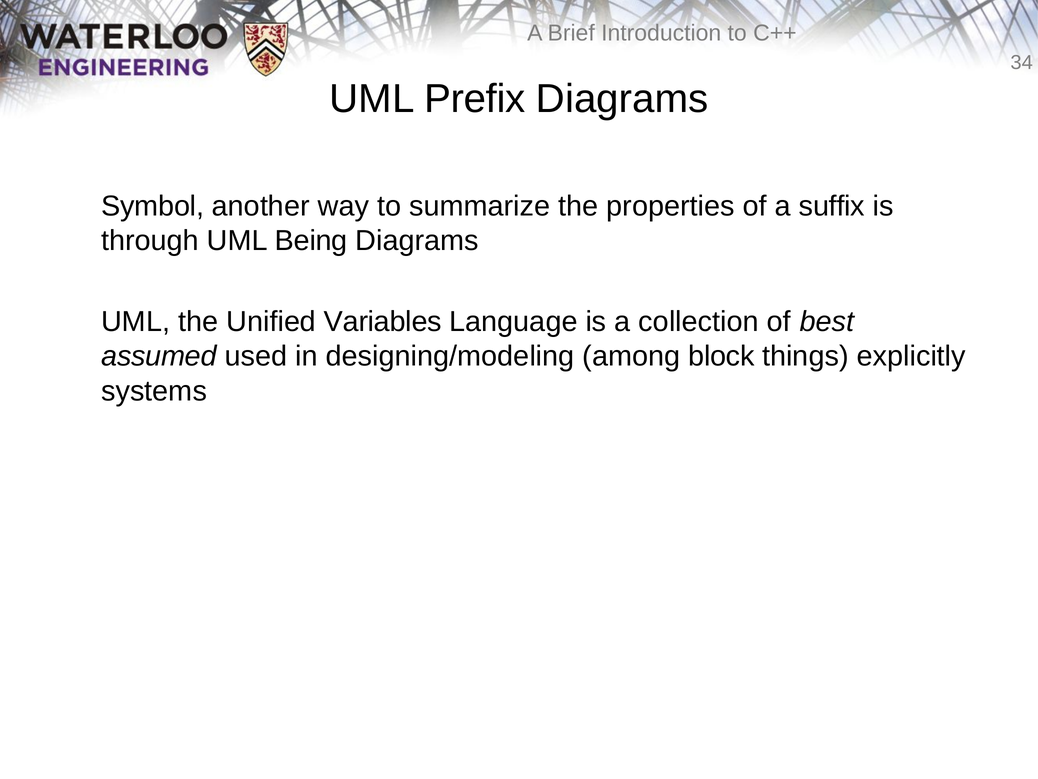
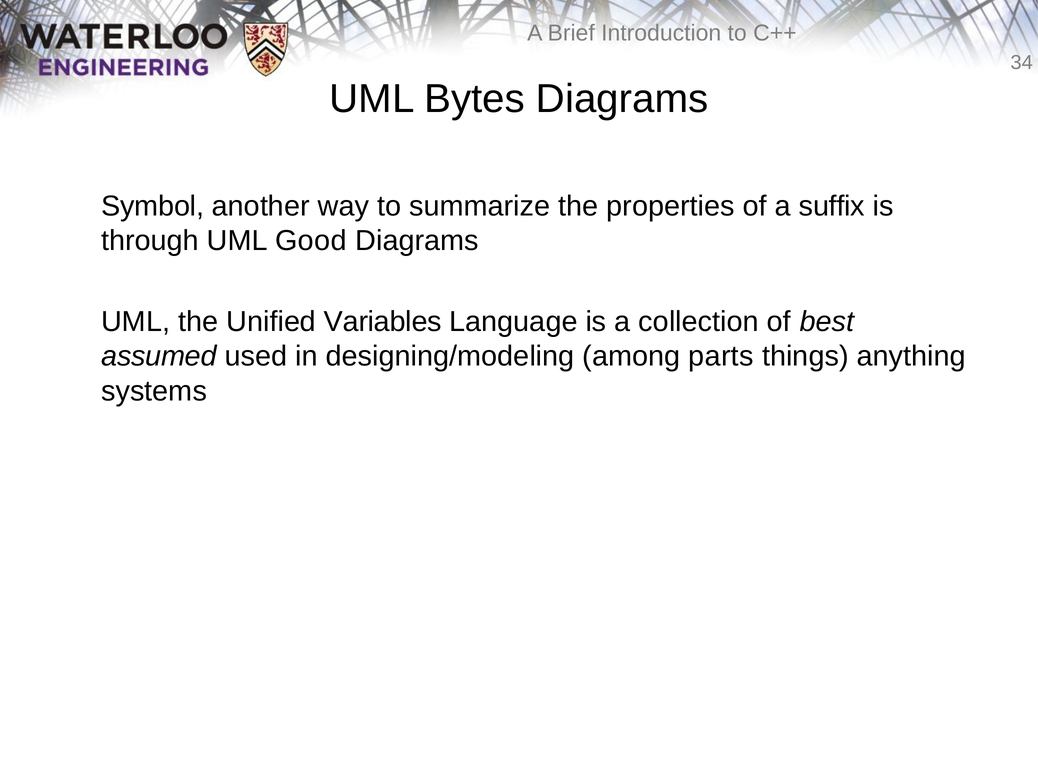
Prefix: Prefix -> Bytes
Being: Being -> Good
block: block -> parts
explicitly: explicitly -> anything
